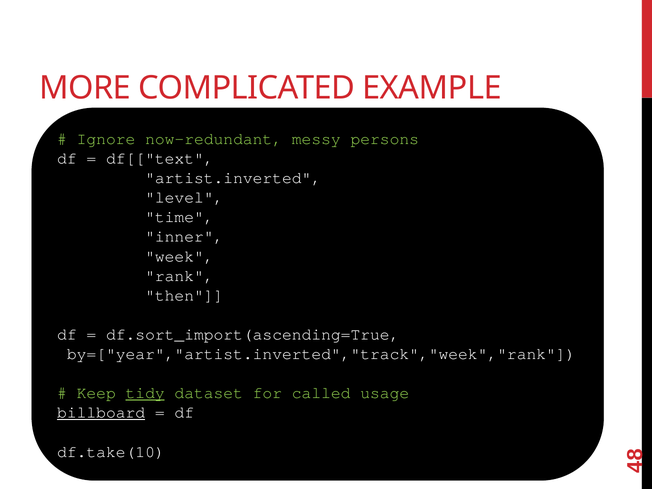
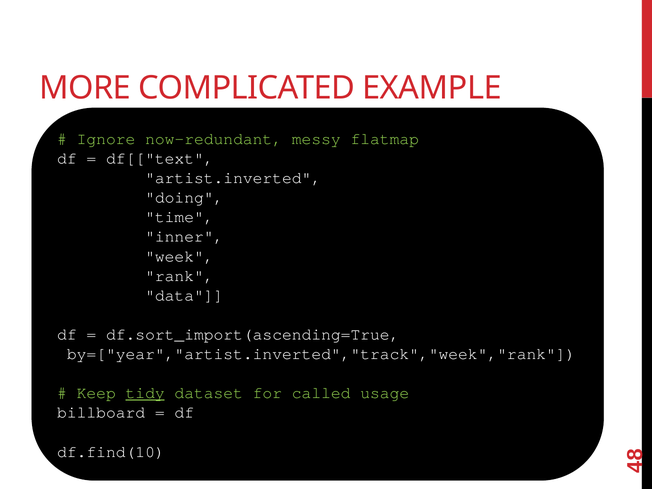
persons: persons -> flatmap
level: level -> doing
then: then -> data
billboard underline: present -> none
df.take(10: df.take(10 -> df.find(10
